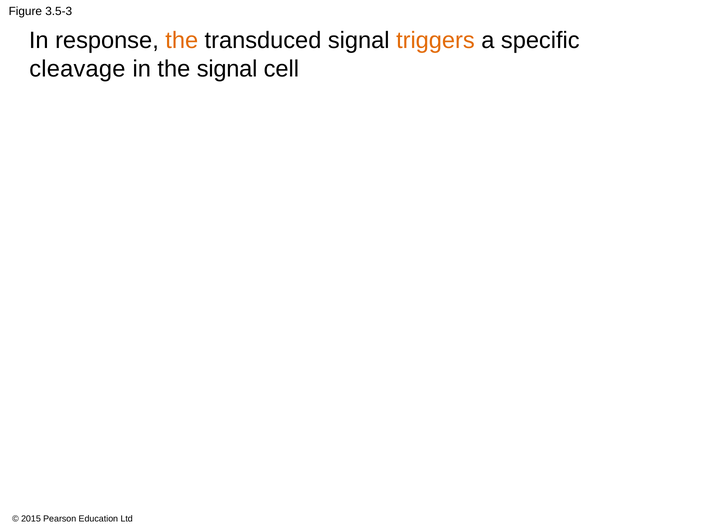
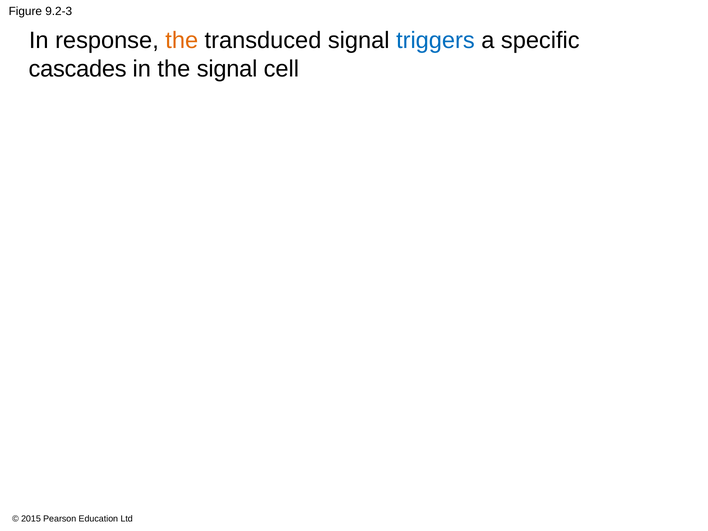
3.5-3: 3.5-3 -> 9.2-3
triggers colour: orange -> blue
cleavage: cleavage -> cascades
